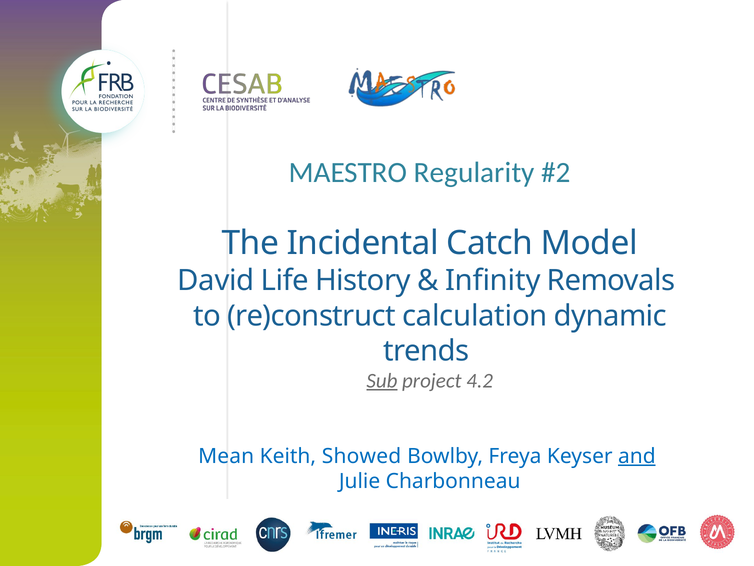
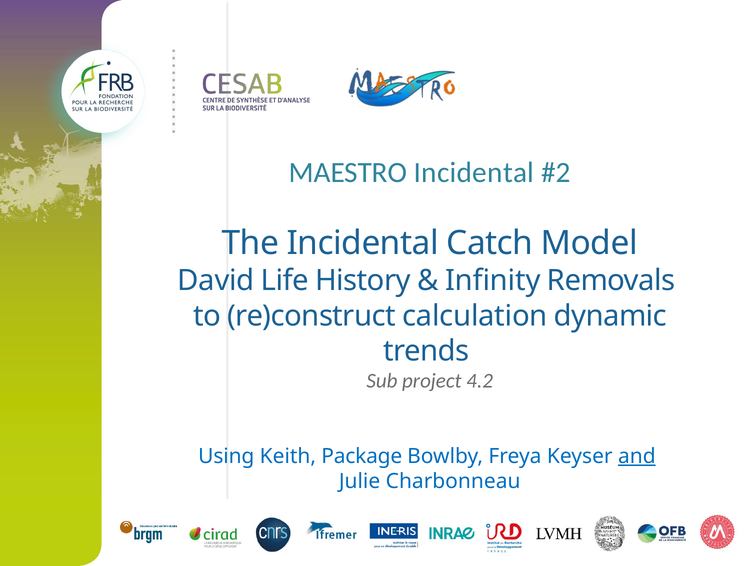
MAESTRO Regularity: Regularity -> Incidental
Sub underline: present -> none
Mean: Mean -> Using
Showed: Showed -> Package
